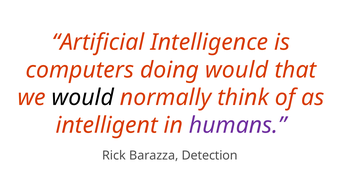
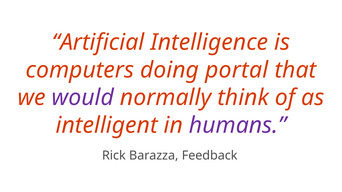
doing would: would -> portal
would at (83, 98) colour: black -> purple
Detection: Detection -> Feedback
